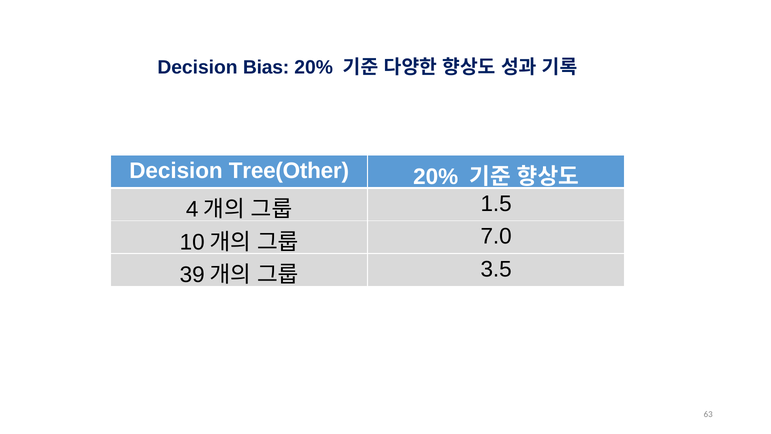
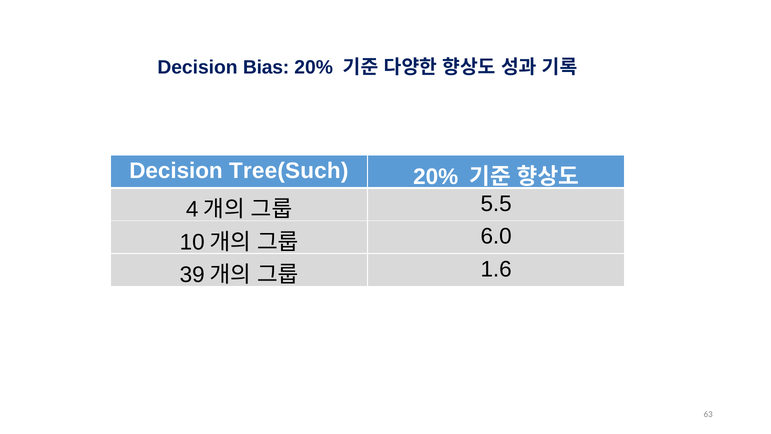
Tree(Other: Tree(Other -> Tree(Such
1.5: 1.5 -> 5.5
7.0: 7.0 -> 6.0
3.5: 3.5 -> 1.6
